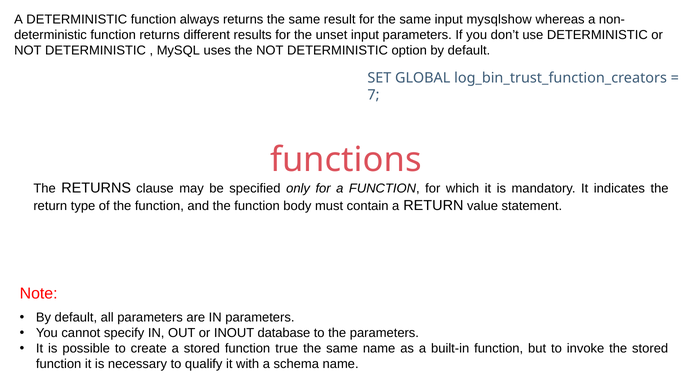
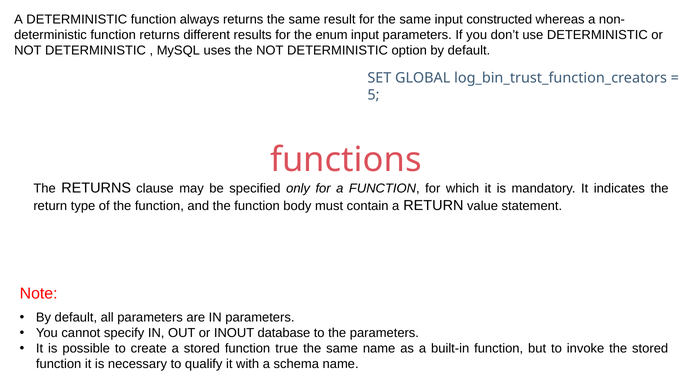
mysqlshow: mysqlshow -> constructed
unset: unset -> enum
7: 7 -> 5
